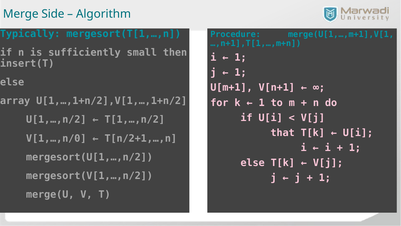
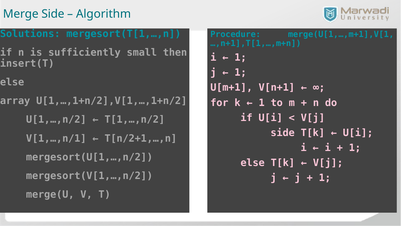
Typically: Typically -> Solutions
that at (283, 132): that -> side
V[1,…,n/0: V[1,…,n/0 -> V[1,…,n/1
